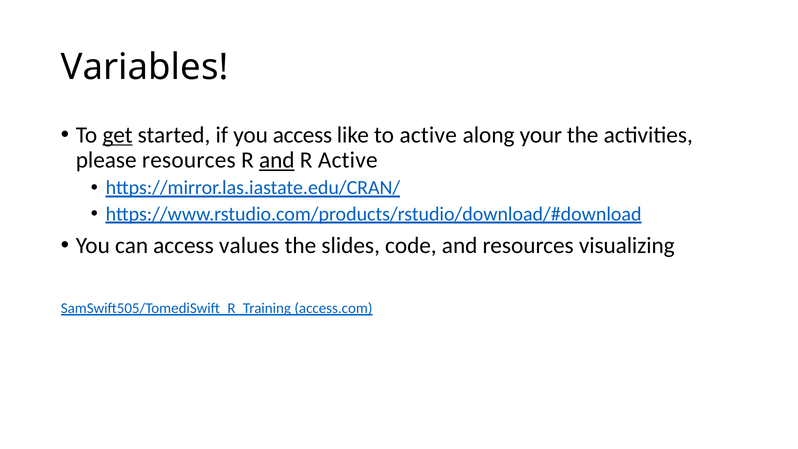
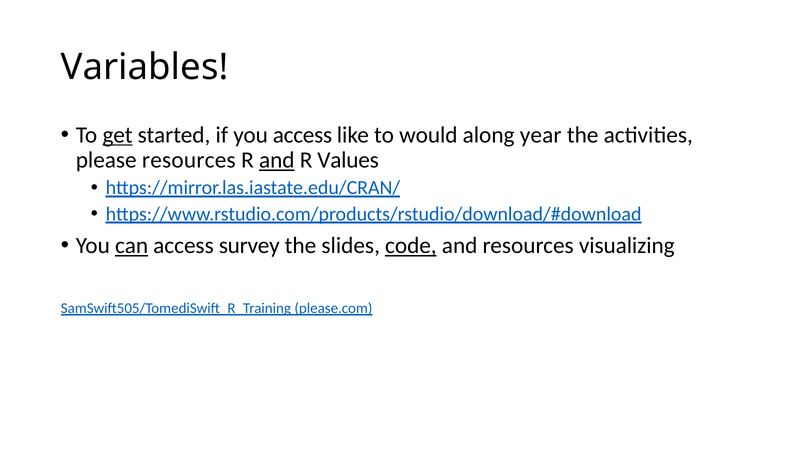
to active: active -> would
your: your -> year
R Active: Active -> Values
can underline: none -> present
values: values -> survey
code underline: none -> present
access.com: access.com -> please.com
